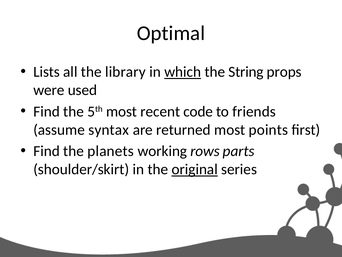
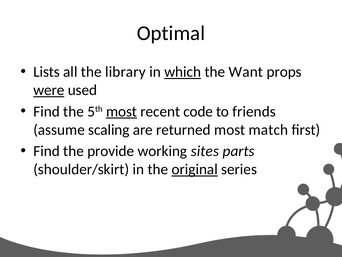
String: String -> Want
were underline: none -> present
most at (122, 111) underline: none -> present
syntax: syntax -> scaling
points: points -> match
planets: planets -> provide
rows: rows -> sites
